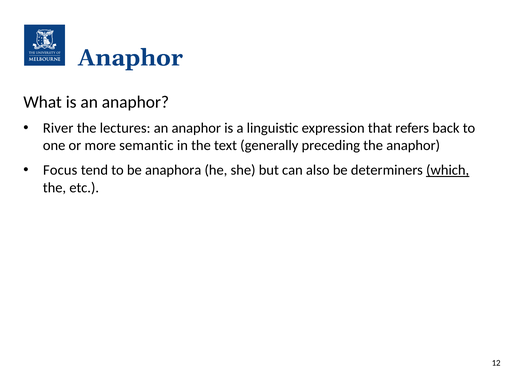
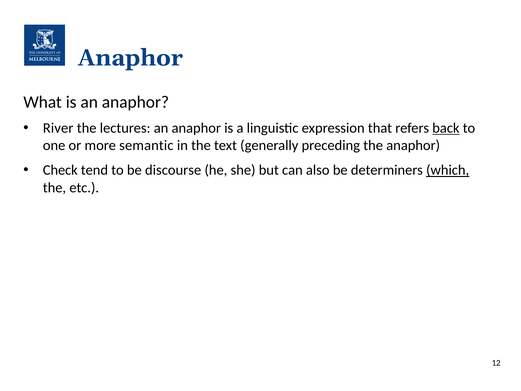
back underline: none -> present
Focus: Focus -> Check
anaphora: anaphora -> discourse
